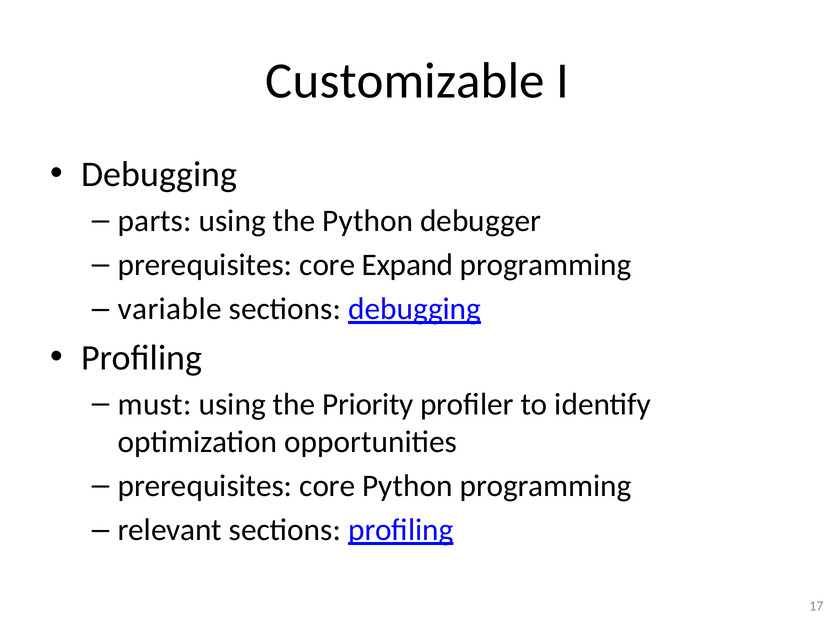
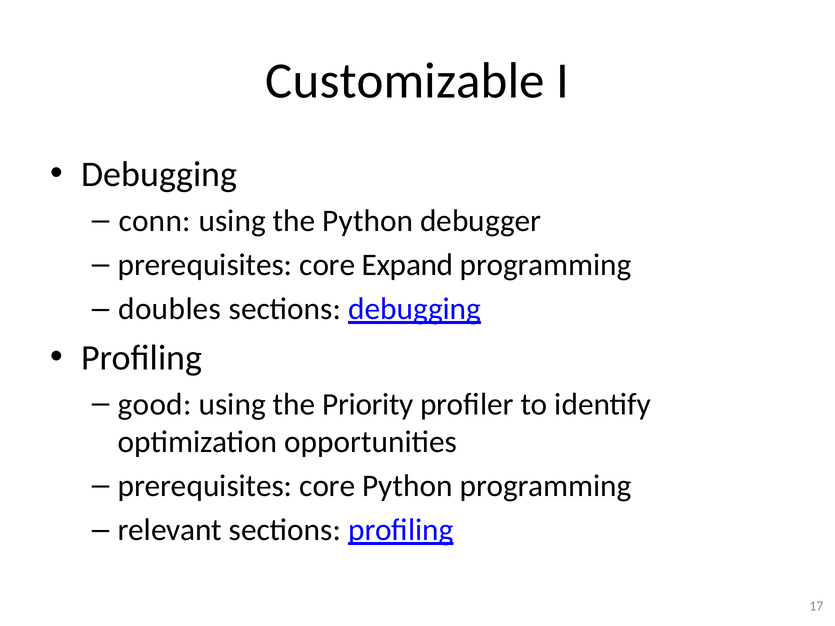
parts: parts -> conn
variable: variable -> doubles
must: must -> good
